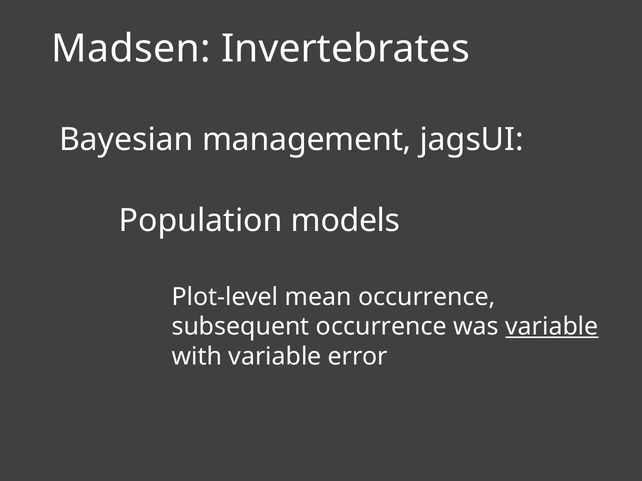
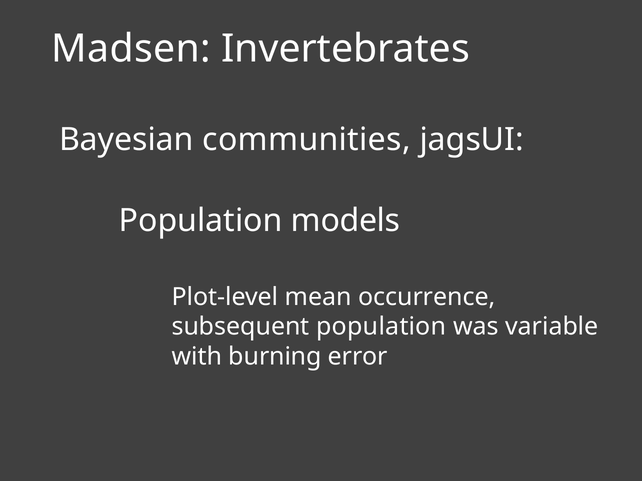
management: management -> communities
subsequent occurrence: occurrence -> population
variable at (552, 327) underline: present -> none
with variable: variable -> burning
